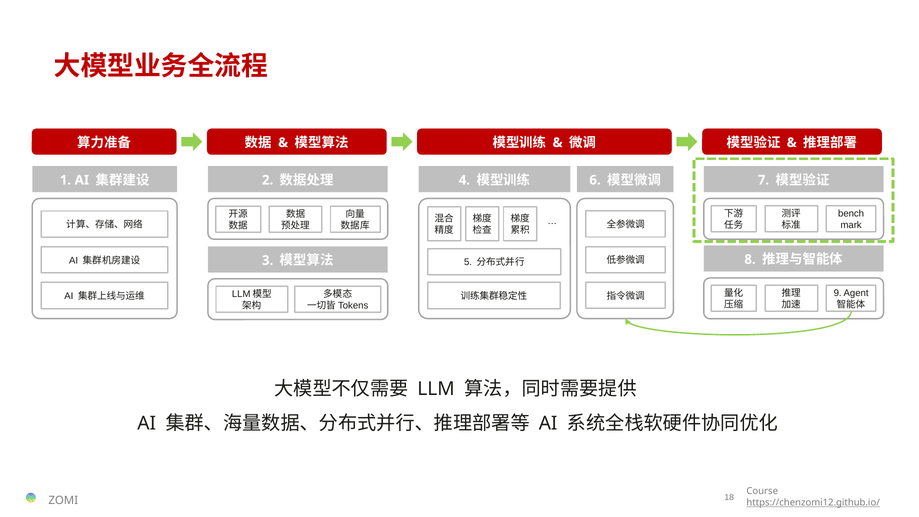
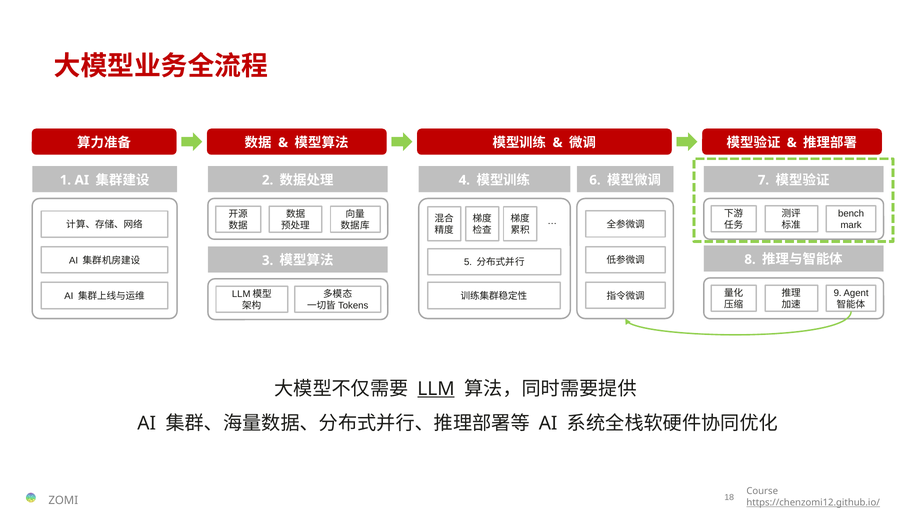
LLM underline: none -> present
